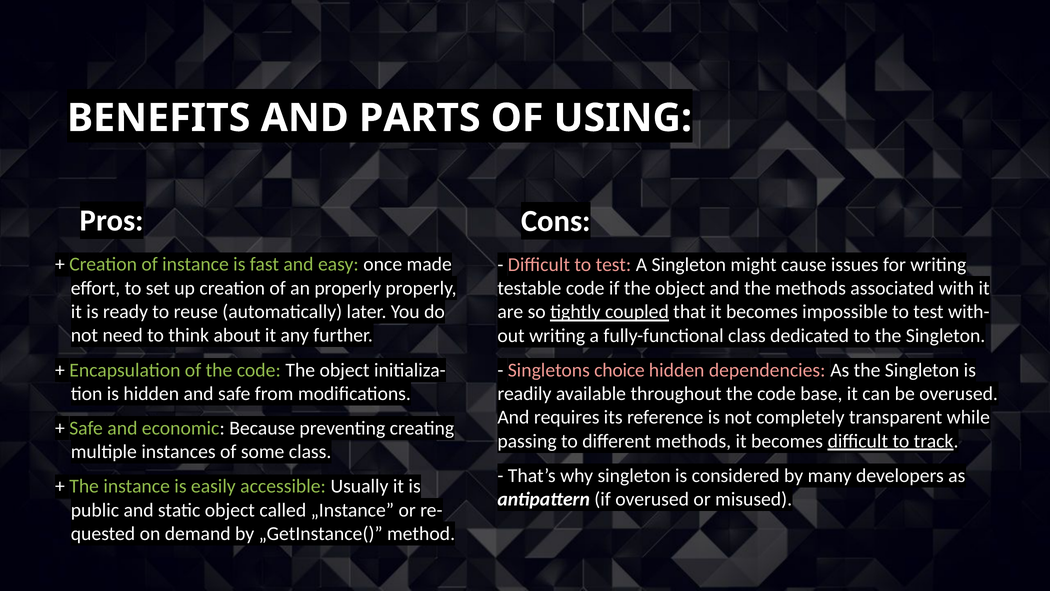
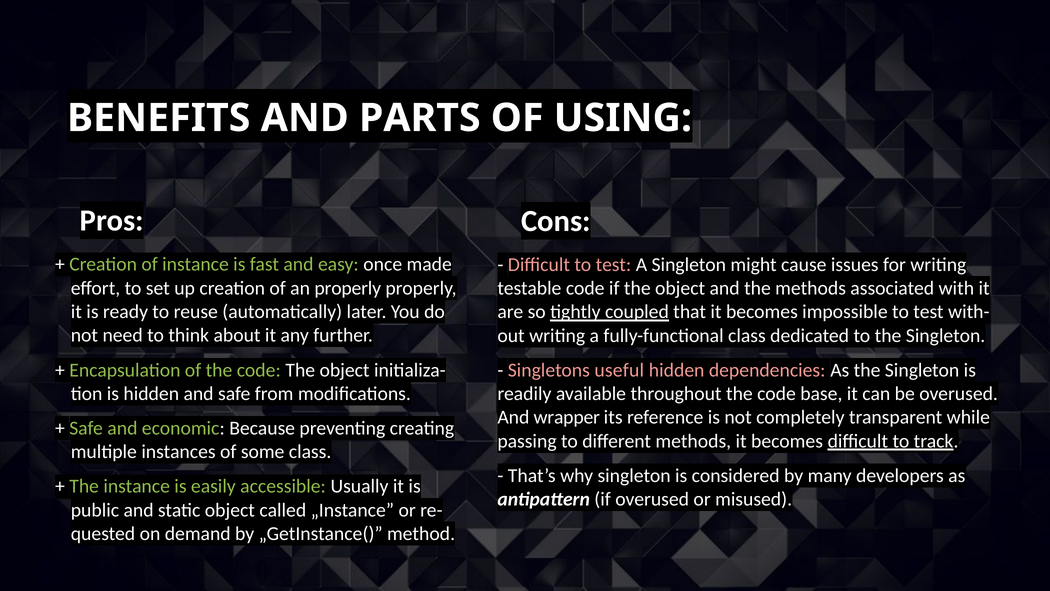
choice: choice -> useful
requires: requires -> wrapper
